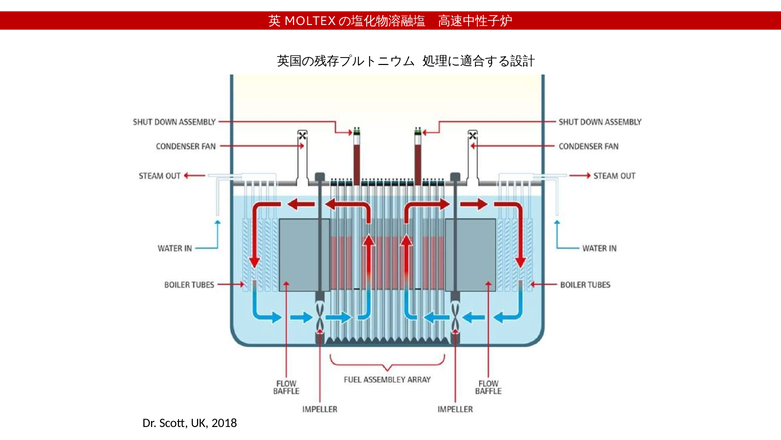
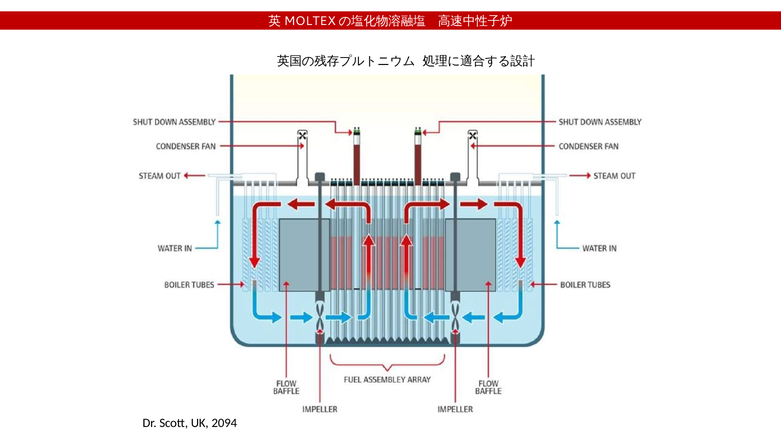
2018: 2018 -> 2094
